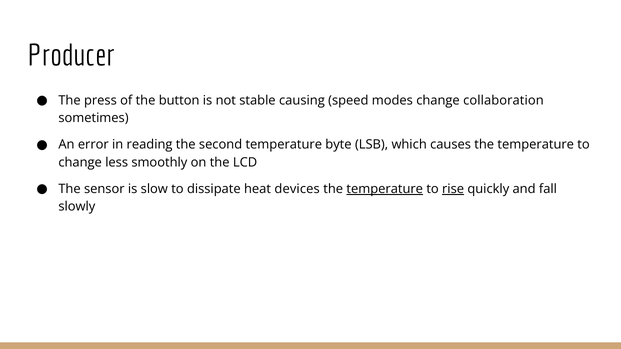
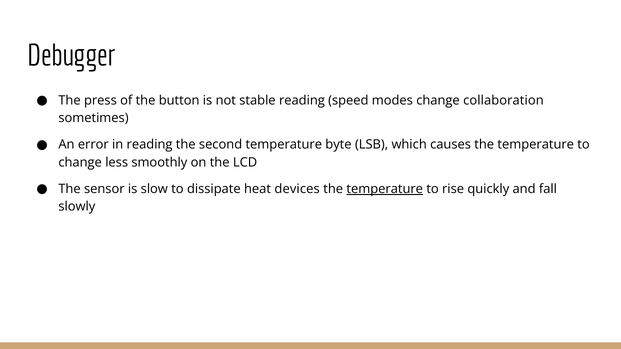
Producer: Producer -> Debugger
stable causing: causing -> reading
rise underline: present -> none
